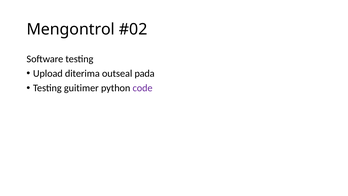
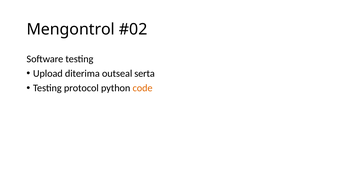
pada: pada -> serta
guitimer: guitimer -> protocol
code colour: purple -> orange
